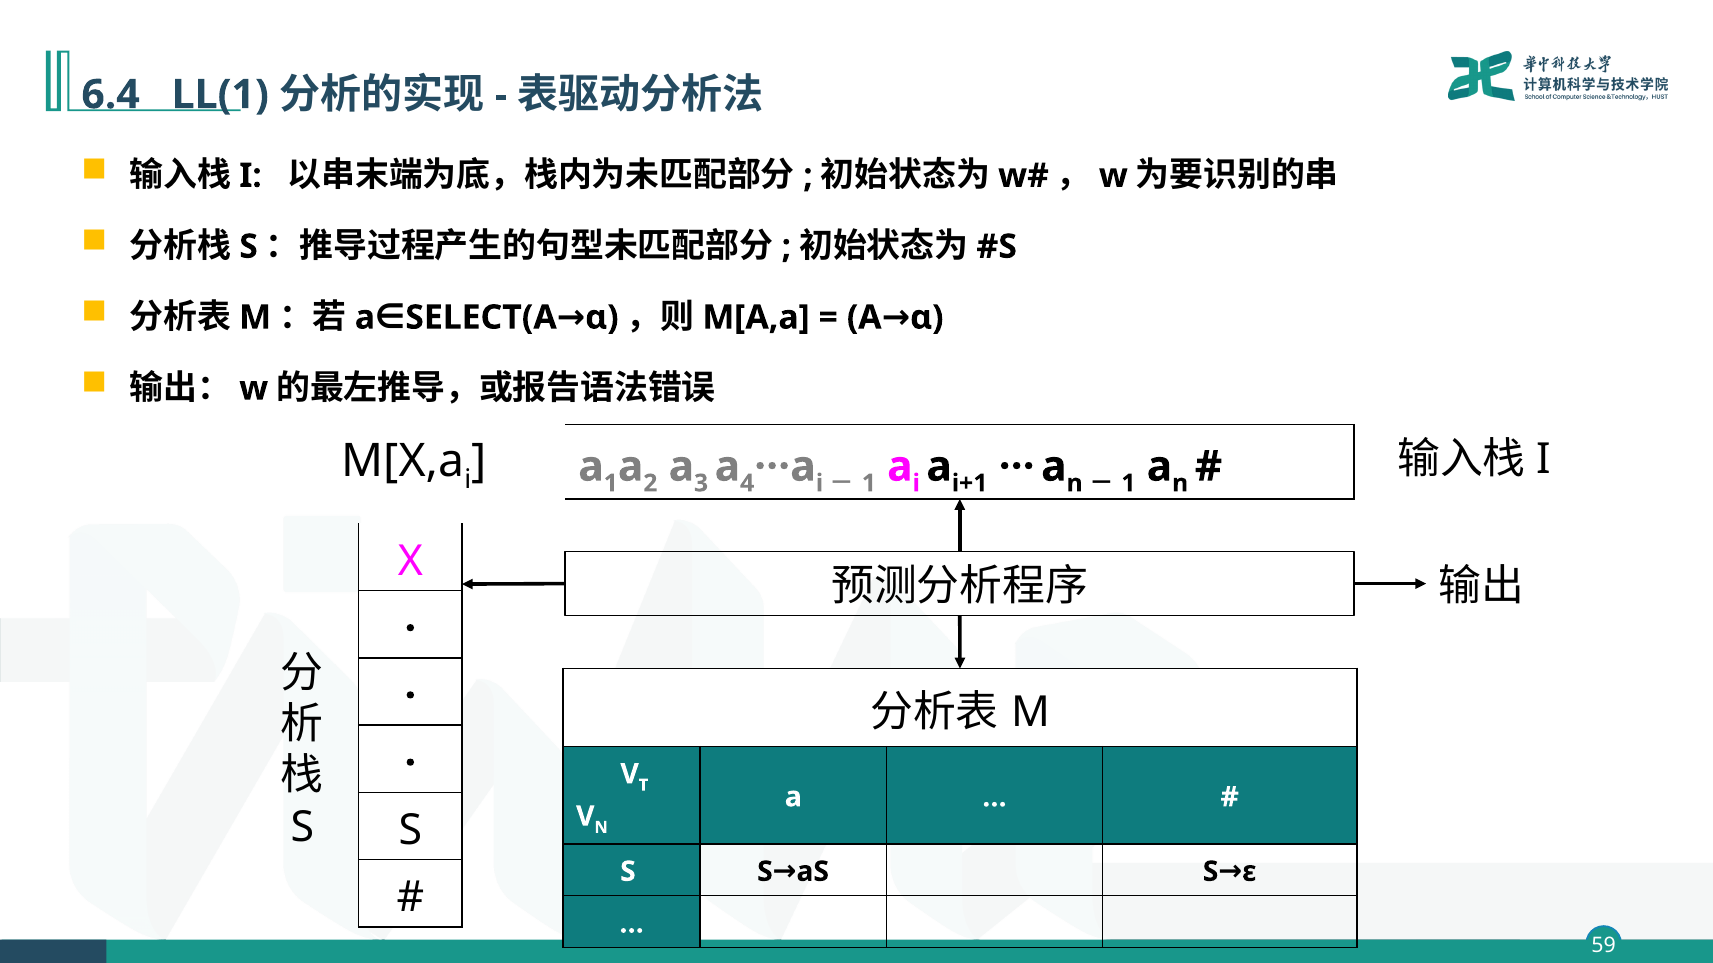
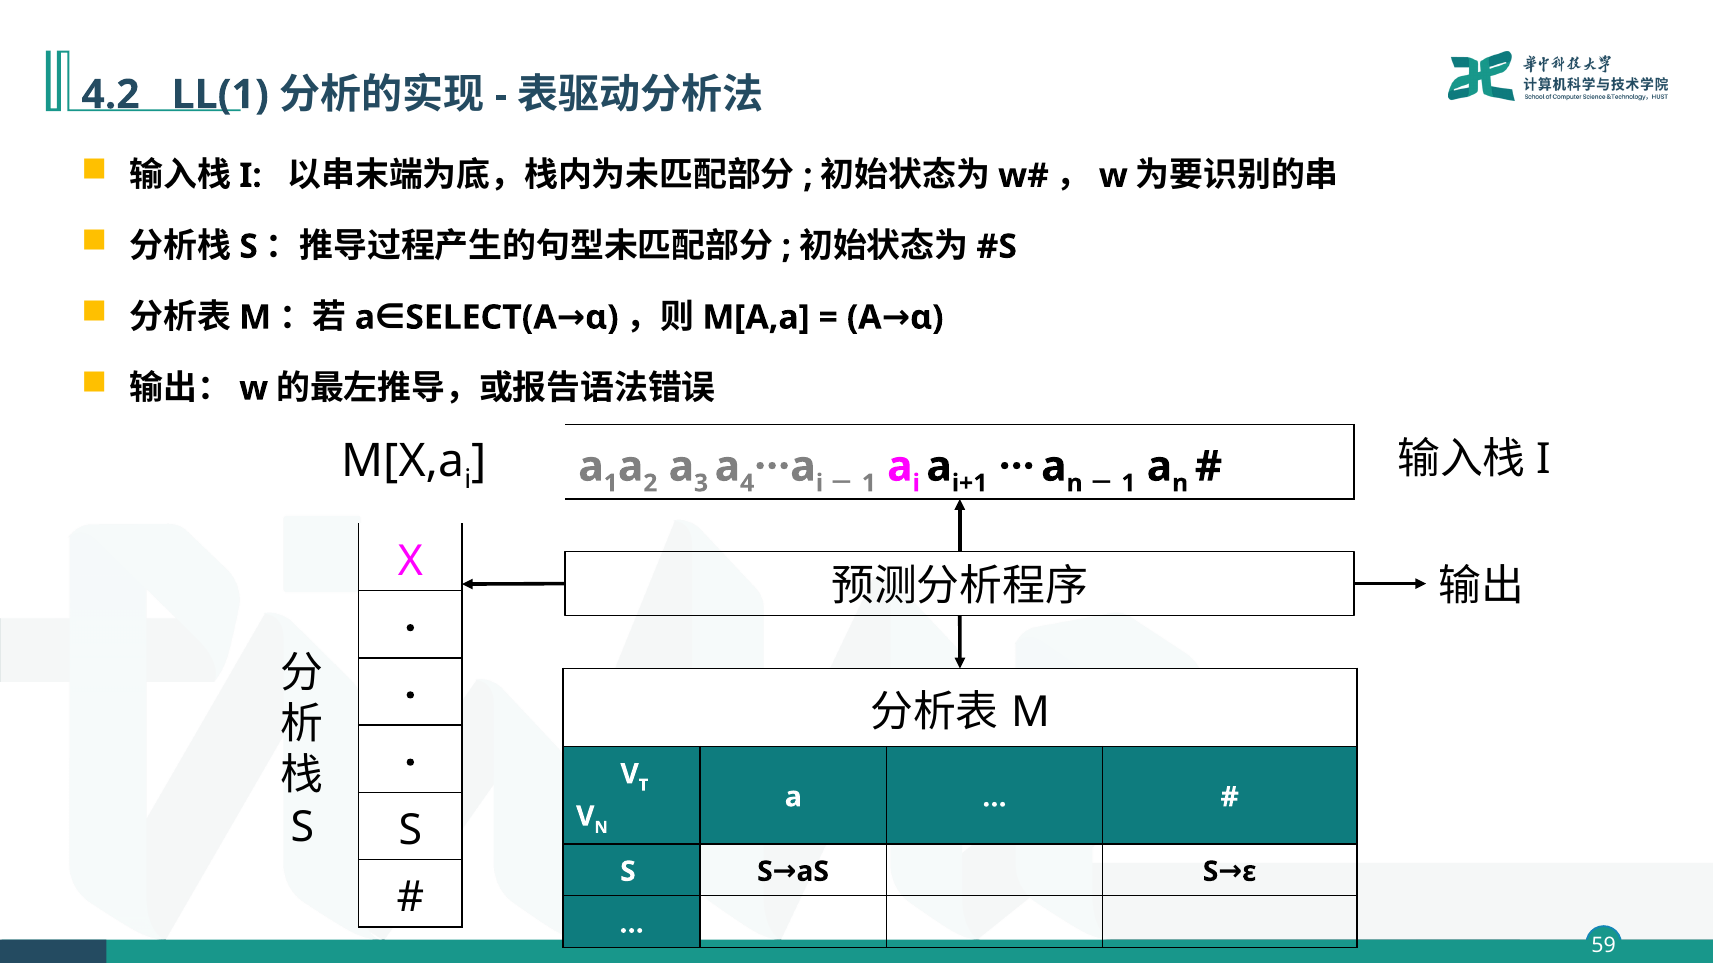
6.4: 6.4 -> 4.2
